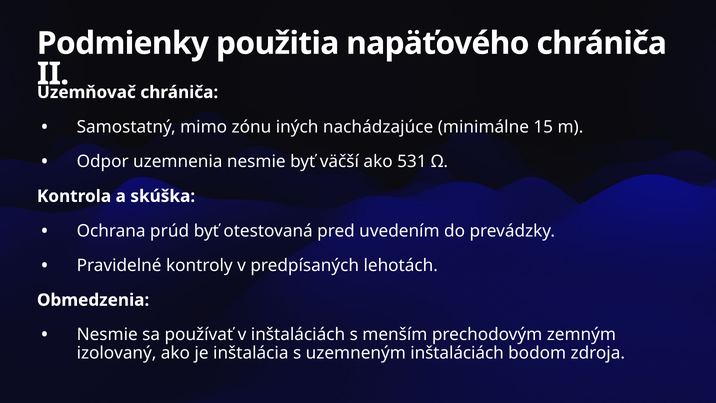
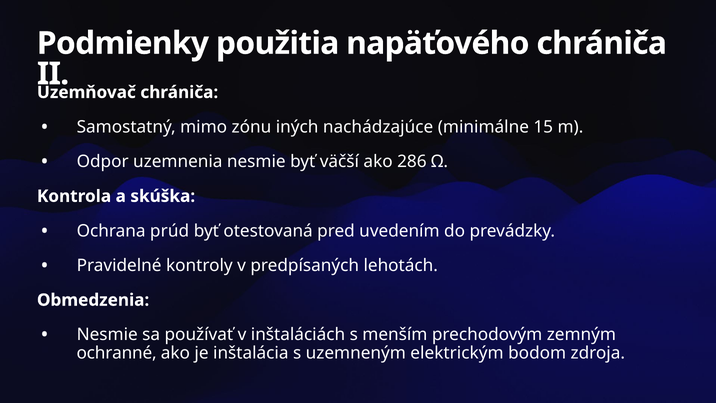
531: 531 -> 286
izolovaný: izolovaný -> ochranné
uzemneným inštaláciách: inštaláciách -> elektrickým
